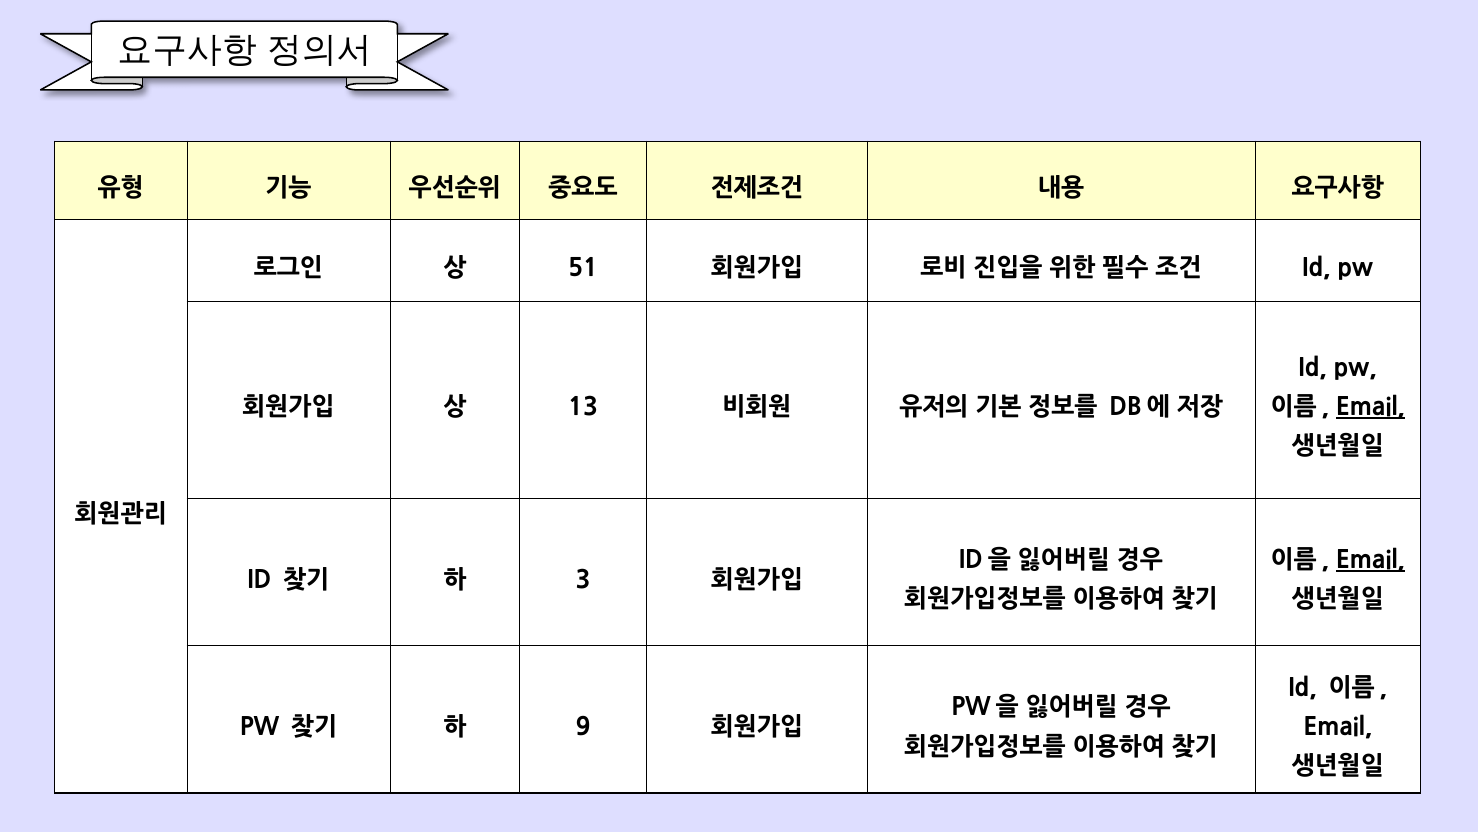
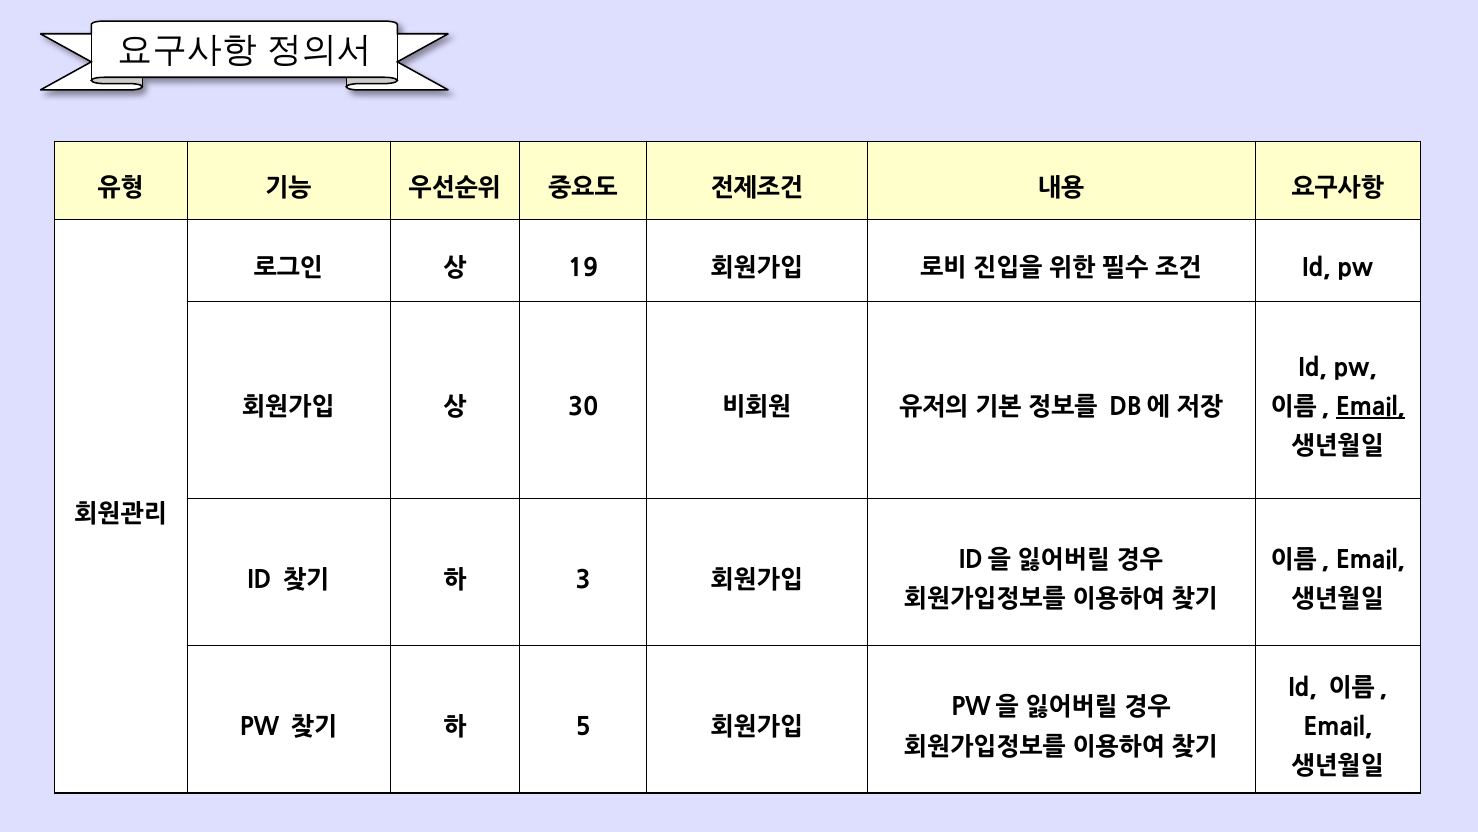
51: 51 -> 19
13: 13 -> 30
Email at (1370, 560) underline: present -> none
9: 9 -> 5
